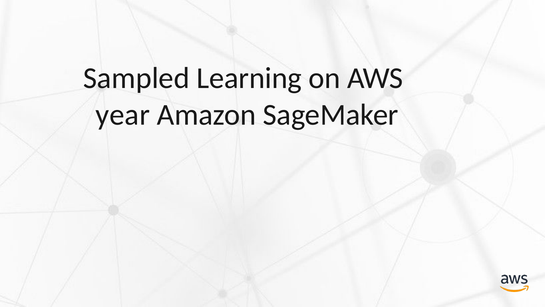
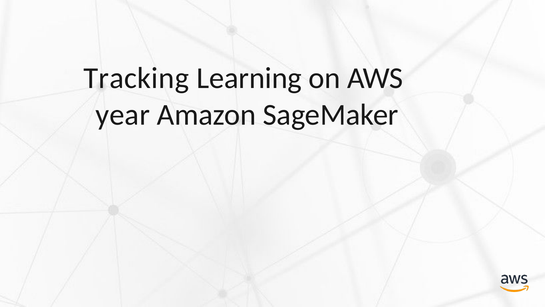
Sampled: Sampled -> Tracking
